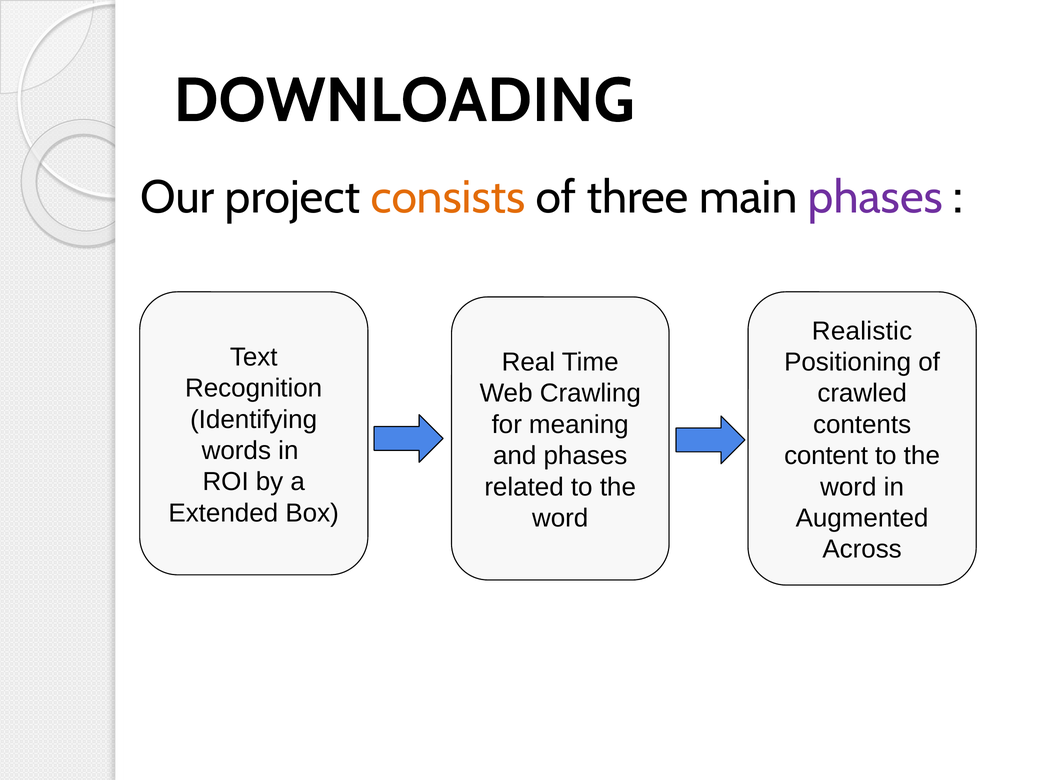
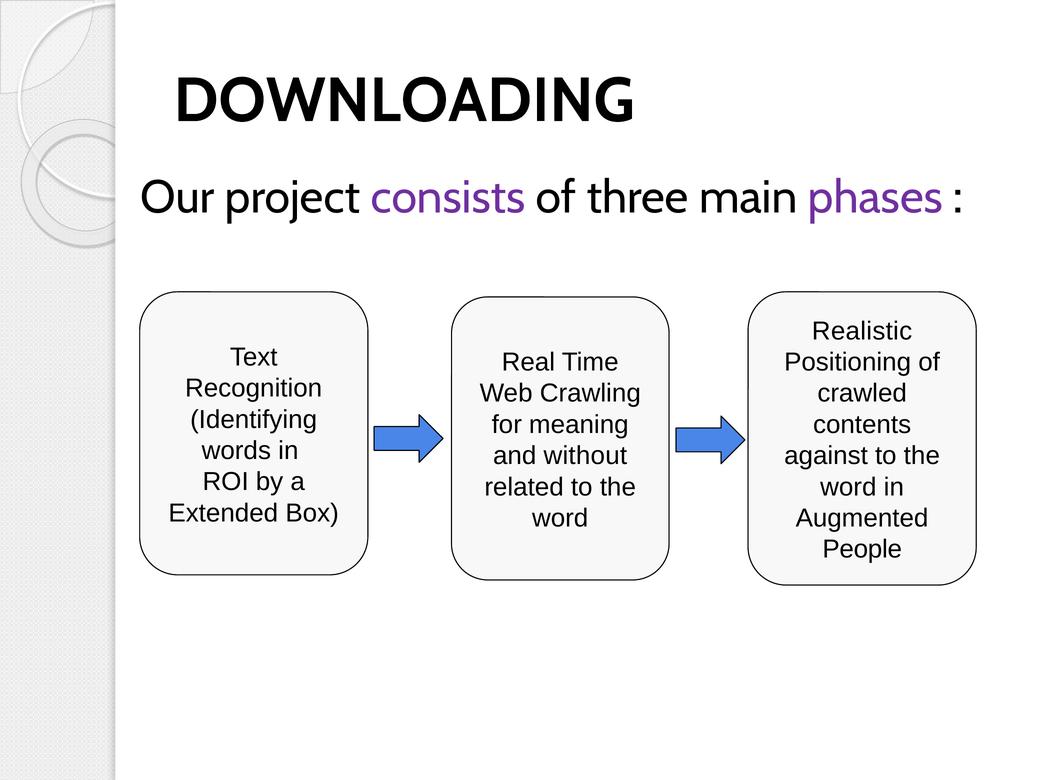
consists colour: orange -> purple
and phases: phases -> without
content: content -> against
Across: Across -> People
